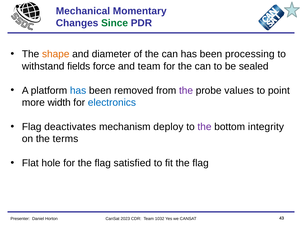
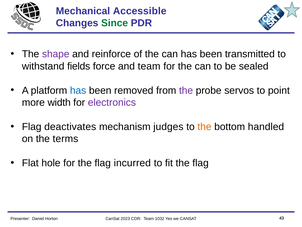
Momentary: Momentary -> Accessible
shape colour: orange -> purple
diameter: diameter -> reinforce
processing: processing -> transmitted
values: values -> servos
electronics colour: blue -> purple
deploy: deploy -> judges
the at (204, 126) colour: purple -> orange
integrity: integrity -> handled
satisfied: satisfied -> incurred
